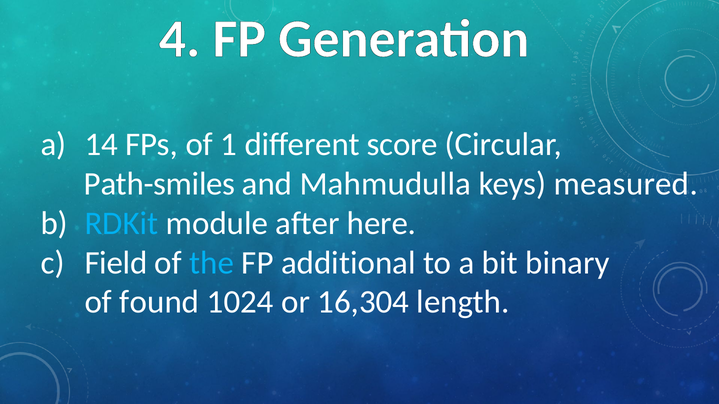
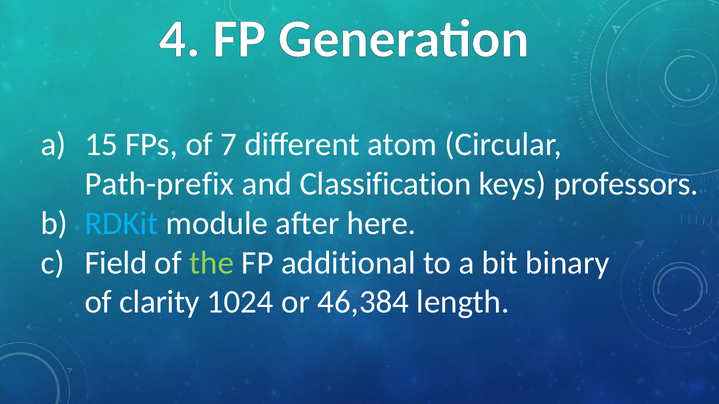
14: 14 -> 15
1: 1 -> 7
score: score -> atom
Path-smiles: Path-smiles -> Path-prefix
Mahmudulla: Mahmudulla -> Classification
measured: measured -> professors
the colour: light blue -> light green
found: found -> clarity
16,304: 16,304 -> 46,384
